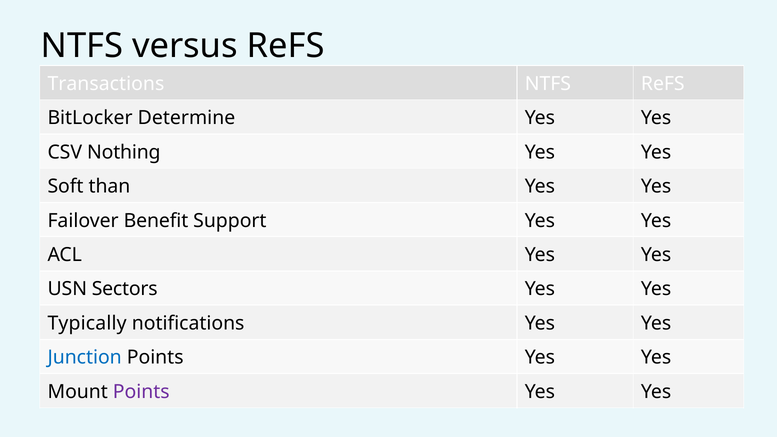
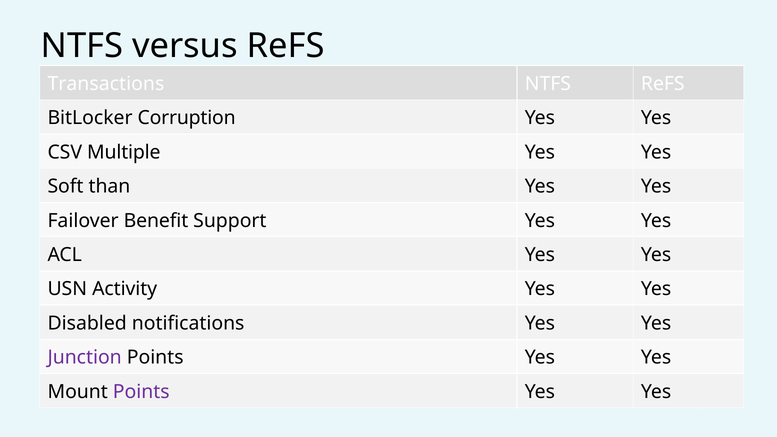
Determine: Determine -> Corruption
Nothing: Nothing -> Multiple
Sectors: Sectors -> Activity
Typically: Typically -> Disabled
Junction colour: blue -> purple
